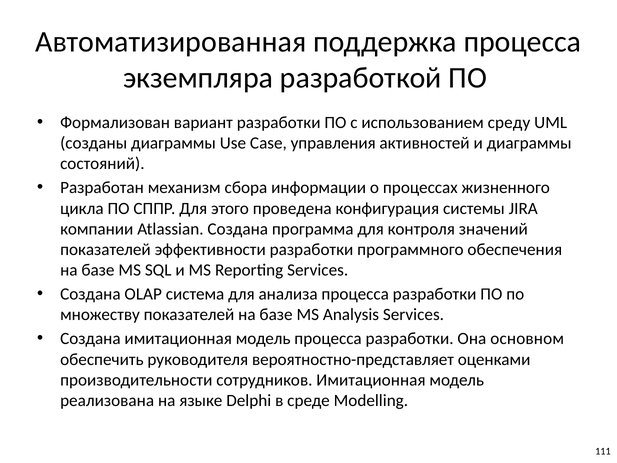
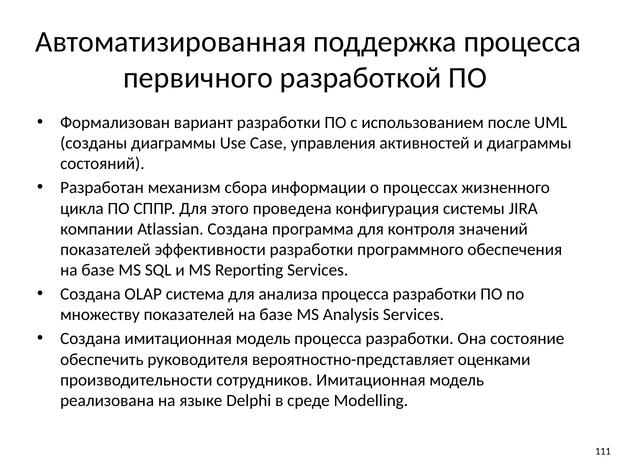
экземпляра: экземпляра -> первичного
среду: среду -> после
основном: основном -> состояние
